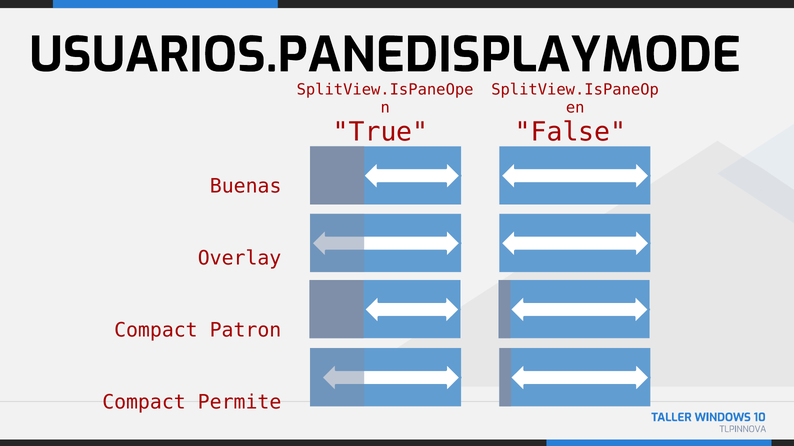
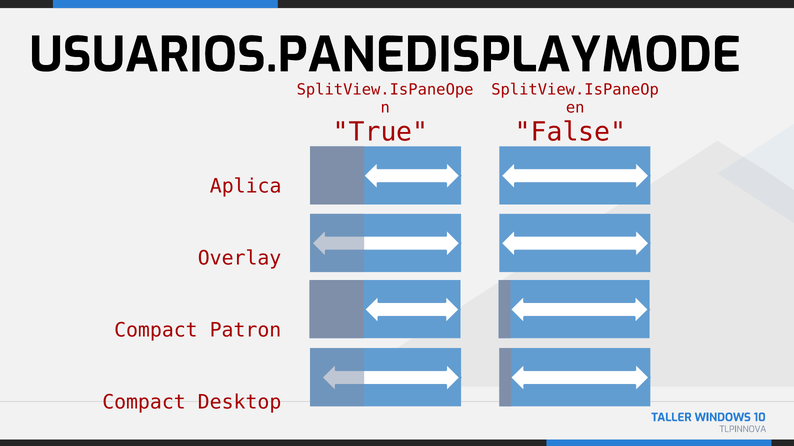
Buenas: Buenas -> Aplica
Permite: Permite -> Desktop
